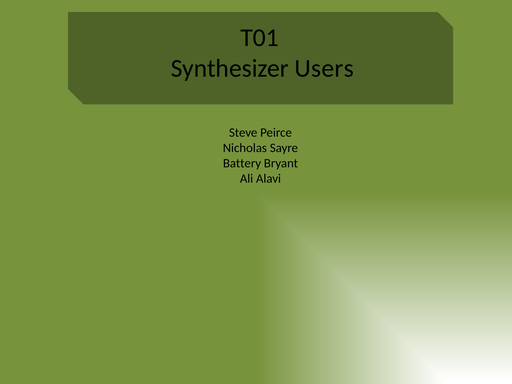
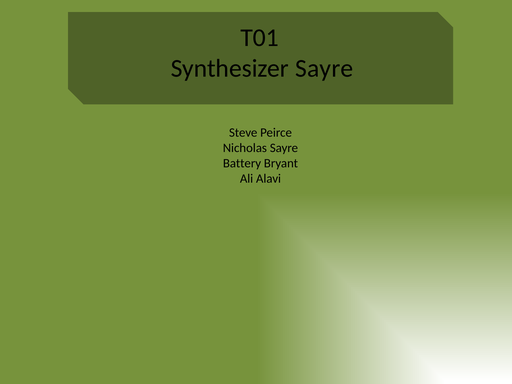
Synthesizer Users: Users -> Sayre
